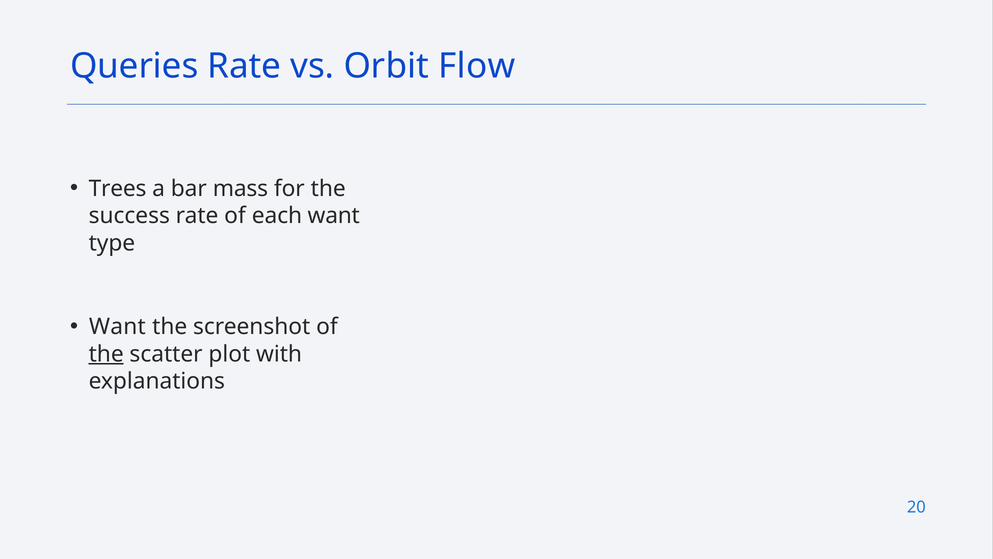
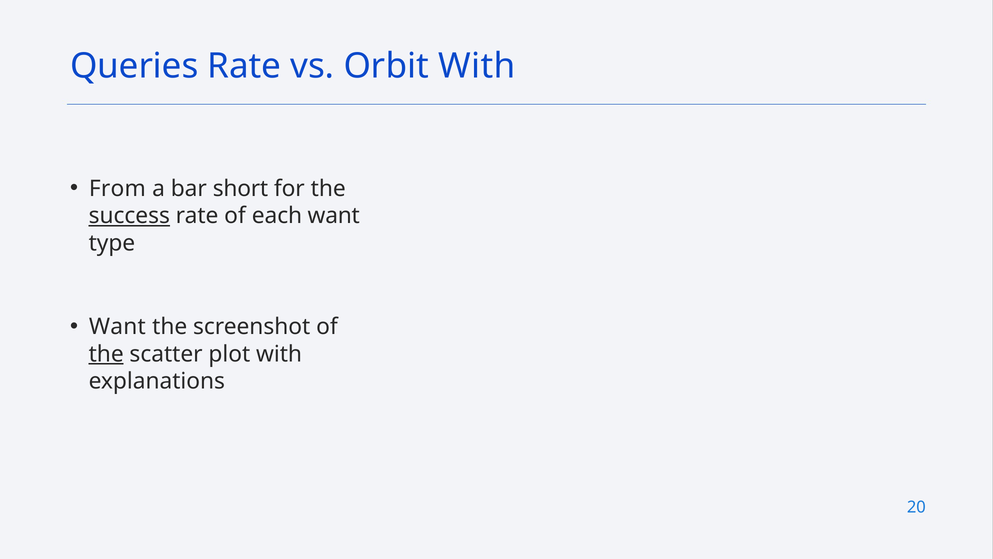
Orbit Flow: Flow -> With
Trees: Trees -> From
mass: mass -> short
success underline: none -> present
